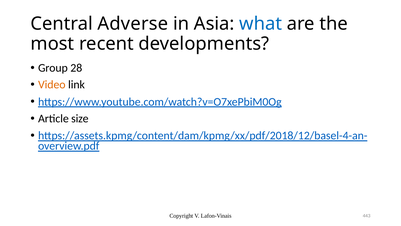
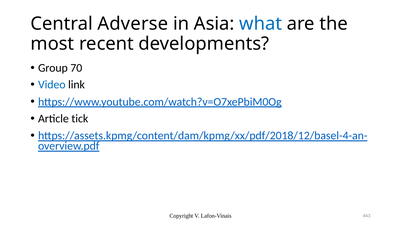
28: 28 -> 70
Video colour: orange -> blue
size: size -> tick
